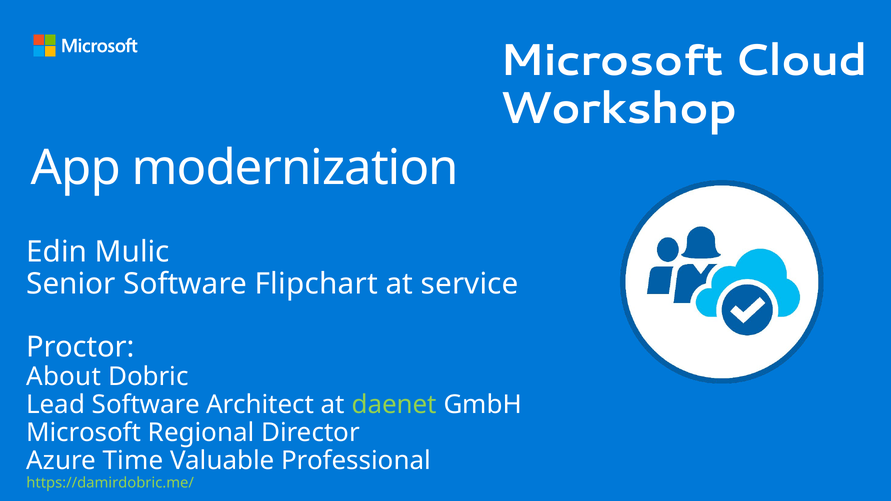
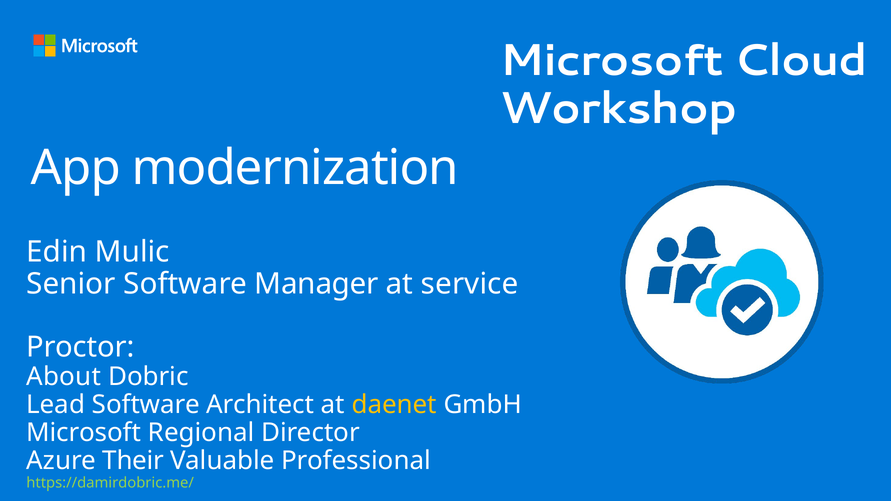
Flipchart: Flipchart -> Manager
daenet colour: light green -> yellow
Time: Time -> Their
